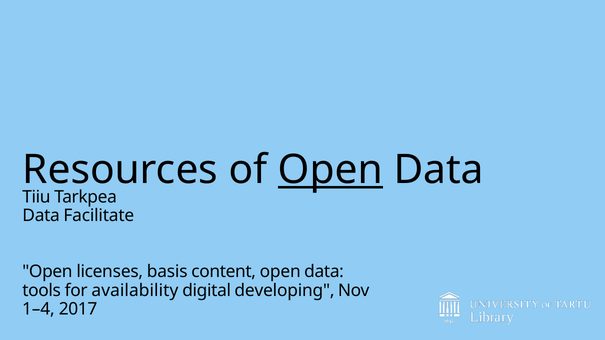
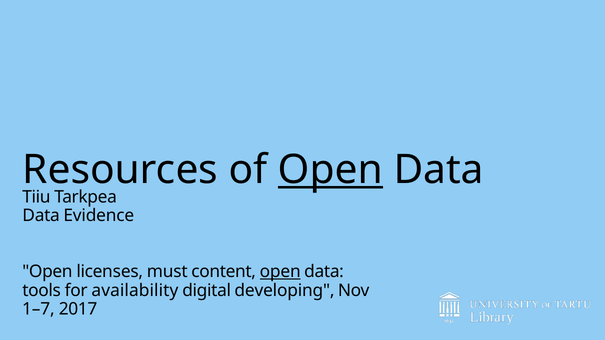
Facilitate: Facilitate -> Evidence
basis: basis -> must
open at (280, 272) underline: none -> present
1–4: 1–4 -> 1–7
